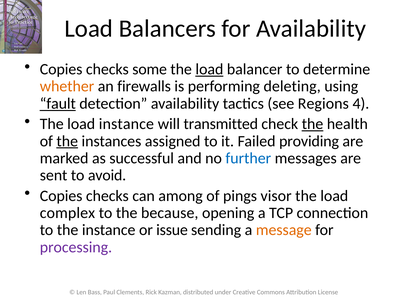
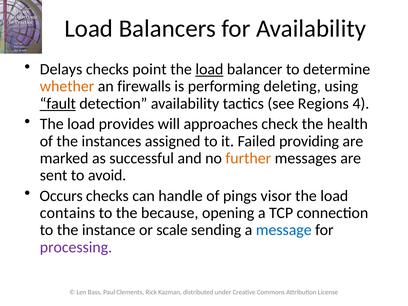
Copies at (61, 69): Copies -> Delays
some: some -> point
load instance: instance -> provides
transmitted: transmitted -> approaches
the at (313, 124) underline: present -> none
the at (67, 141) underline: present -> none
further colour: blue -> orange
Copies at (61, 196): Copies -> Occurs
among: among -> handle
complex: complex -> contains
issue: issue -> scale
message colour: orange -> blue
